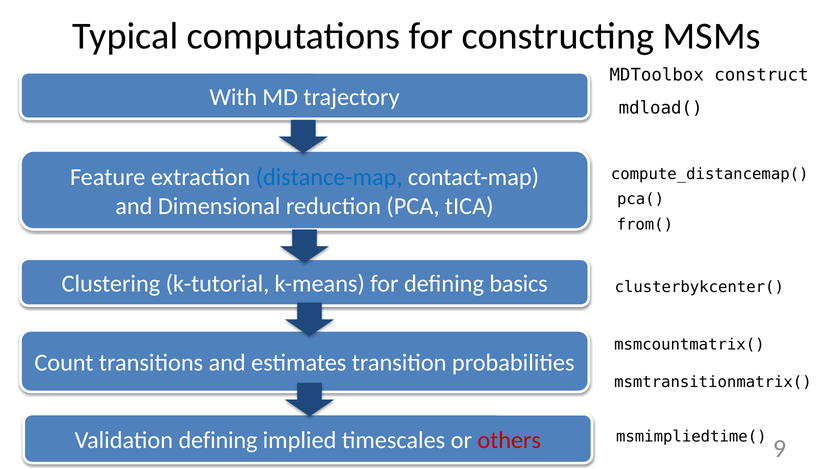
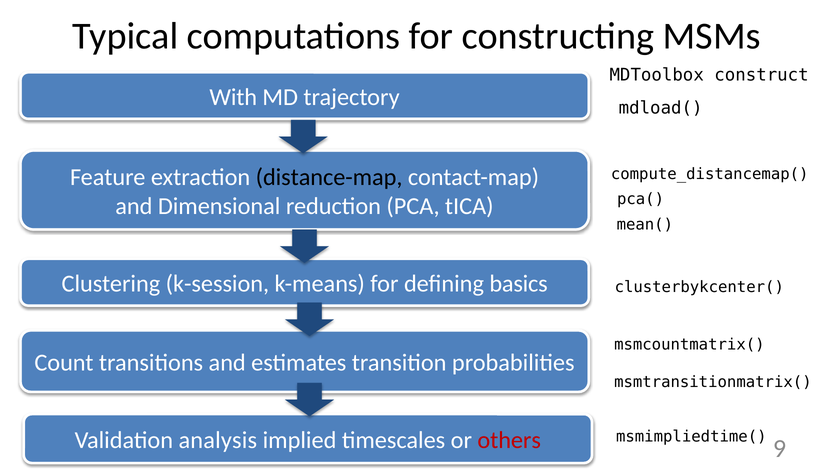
distance-map colour: blue -> black
from(: from( -> mean(
k-tutorial: k-tutorial -> k-session
Validation defining: defining -> analysis
